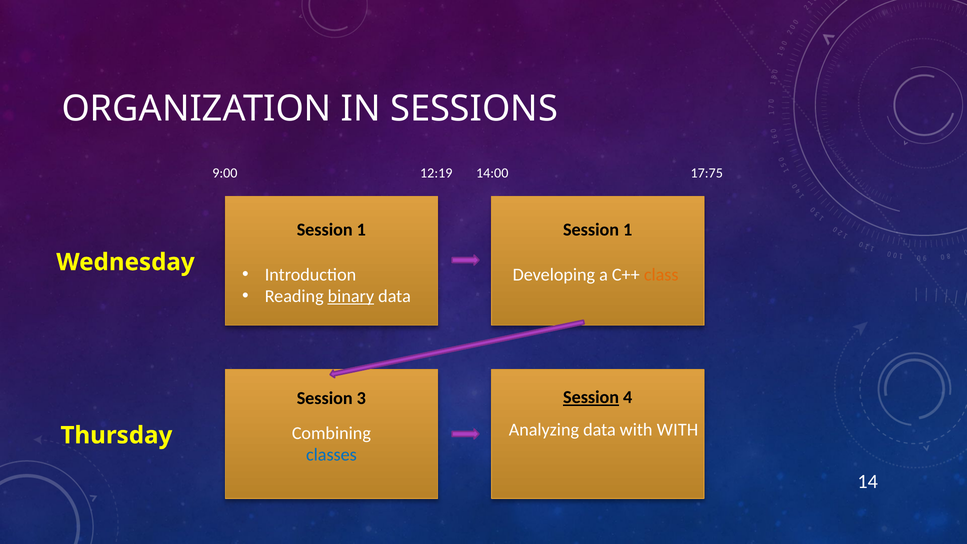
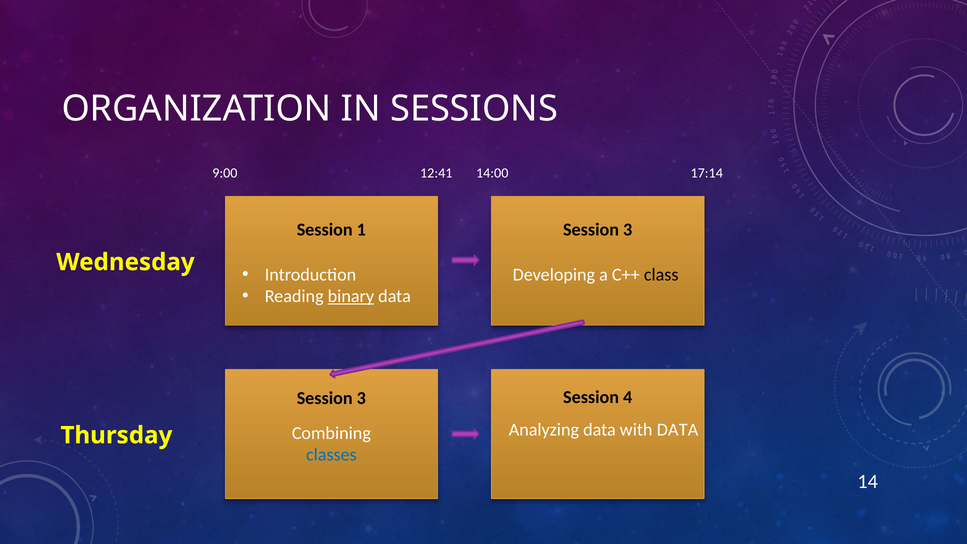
12:19: 12:19 -> 12:41
17:75: 17:75 -> 17:14
1 at (628, 230): 1 -> 3
class colour: orange -> black
Session at (591, 397) underline: present -> none
with WITH: WITH -> DATA
